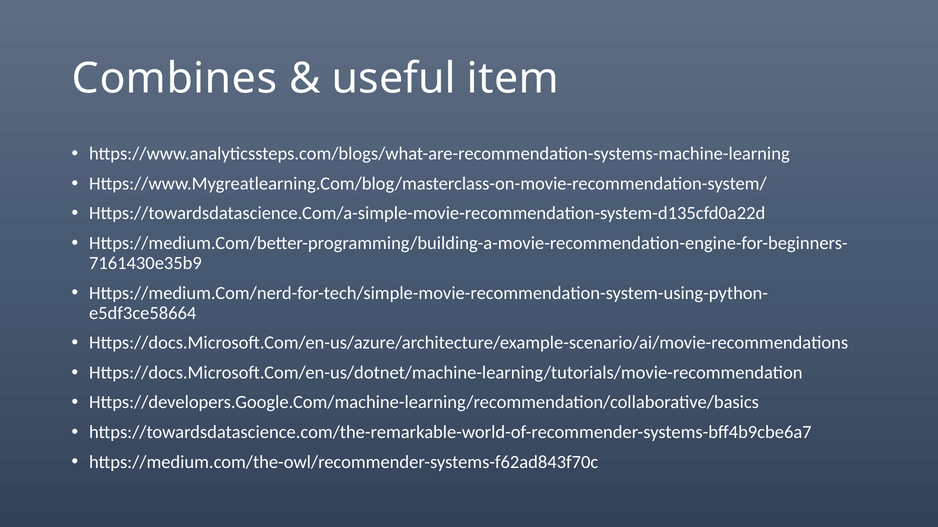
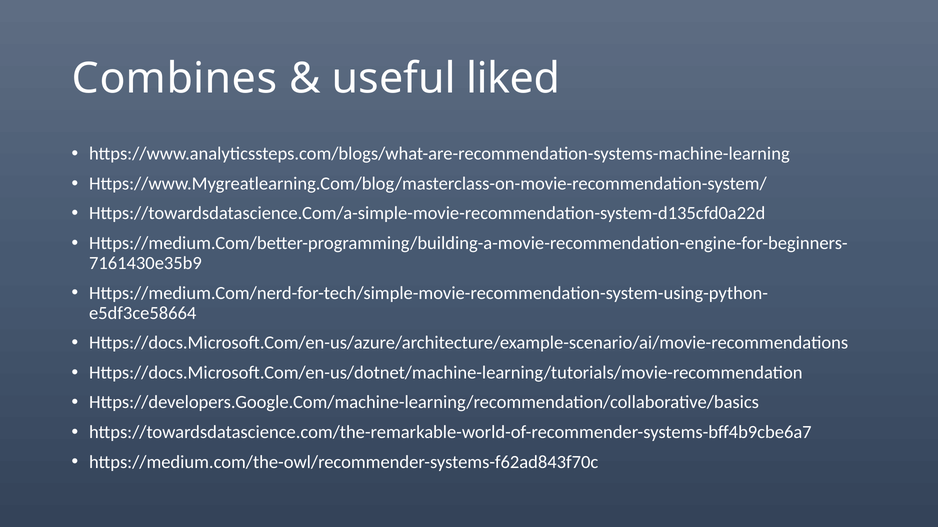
item: item -> liked
